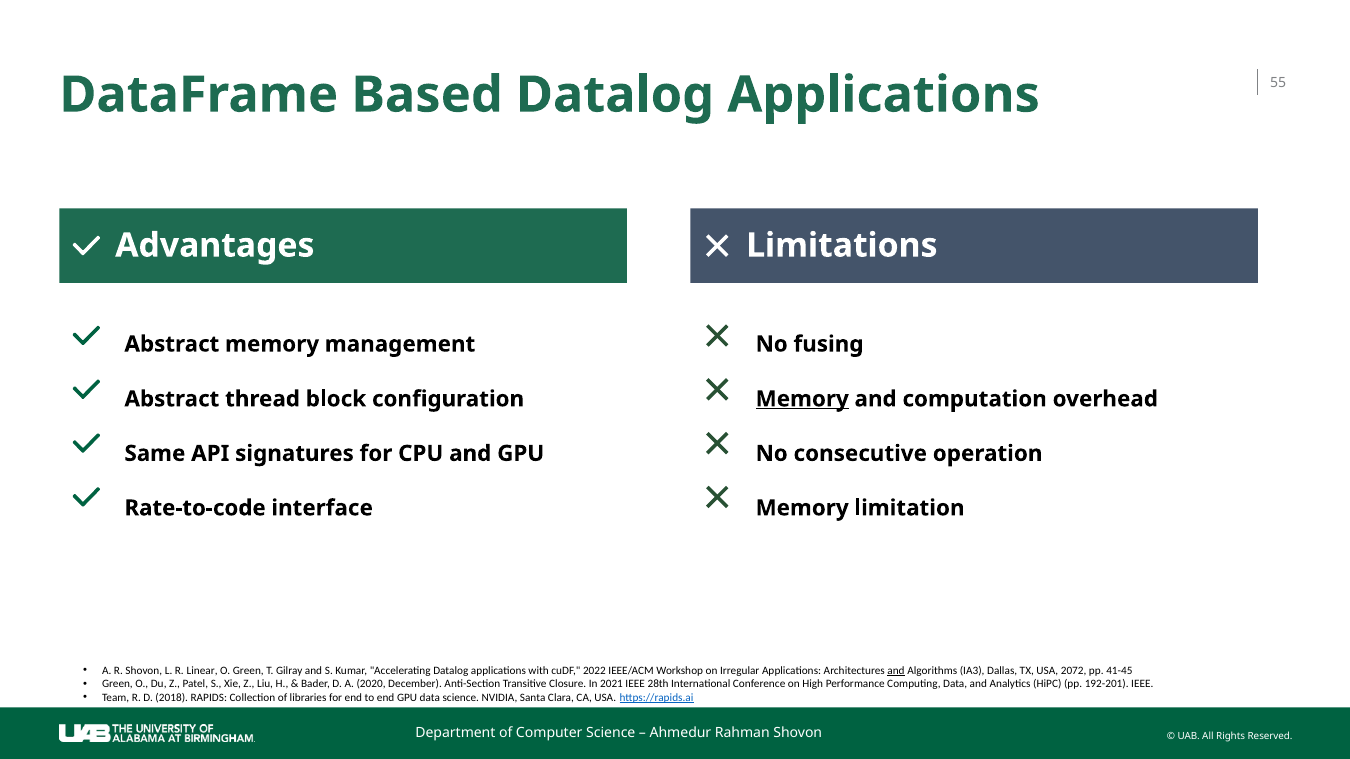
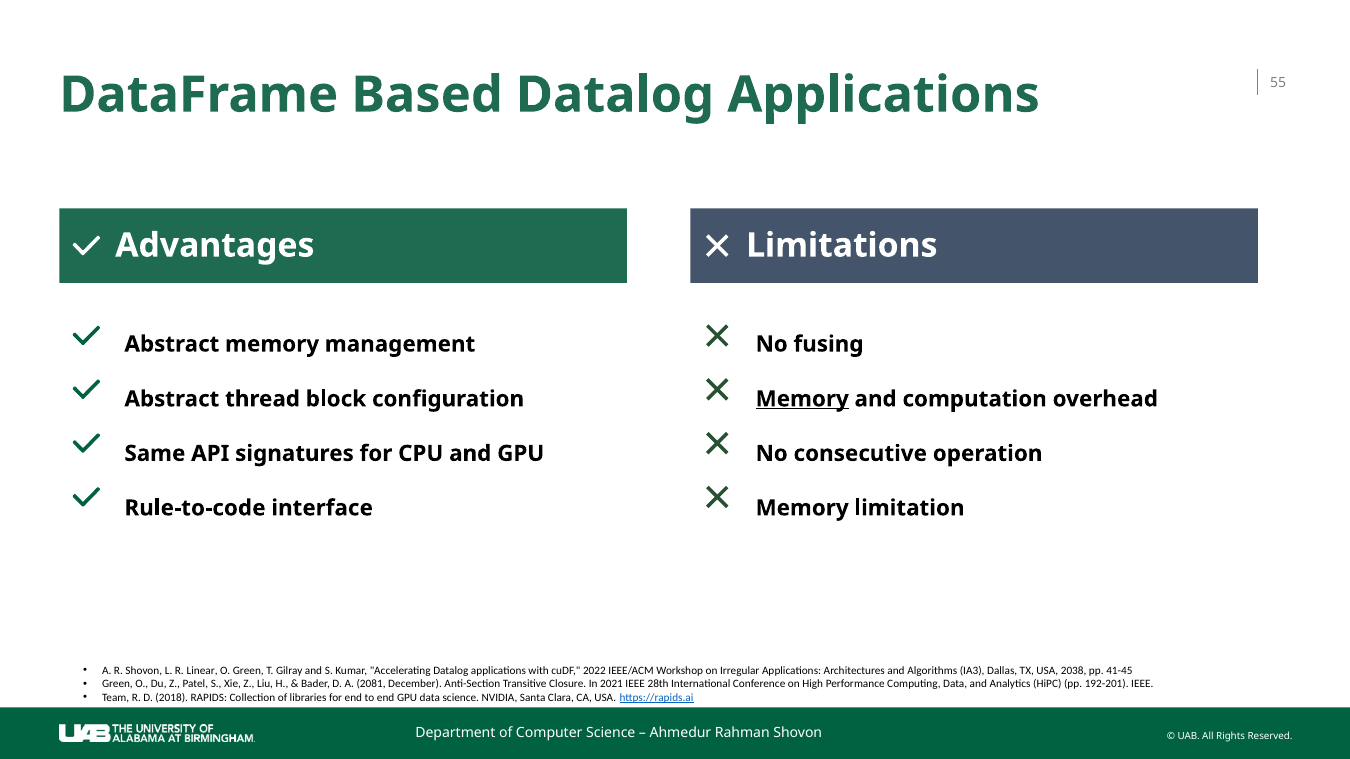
Rate-to-code: Rate-to-code -> Rule-to-code
and at (896, 671) underline: present -> none
2072: 2072 -> 2038
2020: 2020 -> 2081
